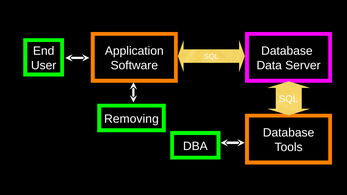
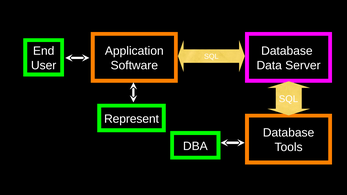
Removing: Removing -> Represent
